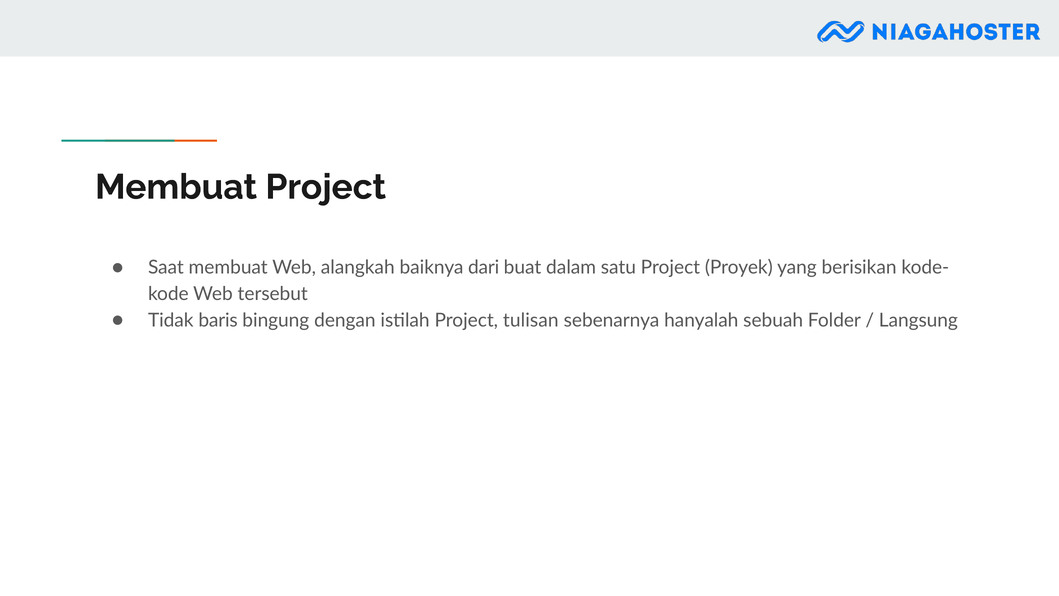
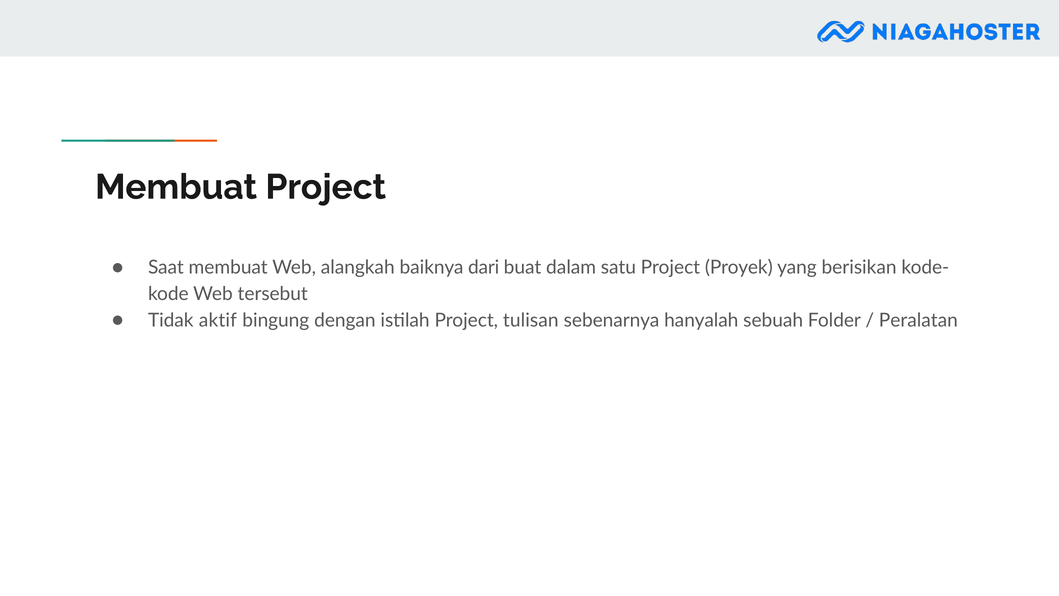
baris: baris -> aktif
Langsung: Langsung -> Peralatan
